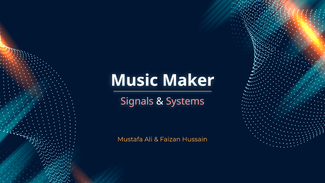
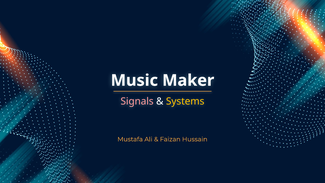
Systems colour: pink -> yellow
